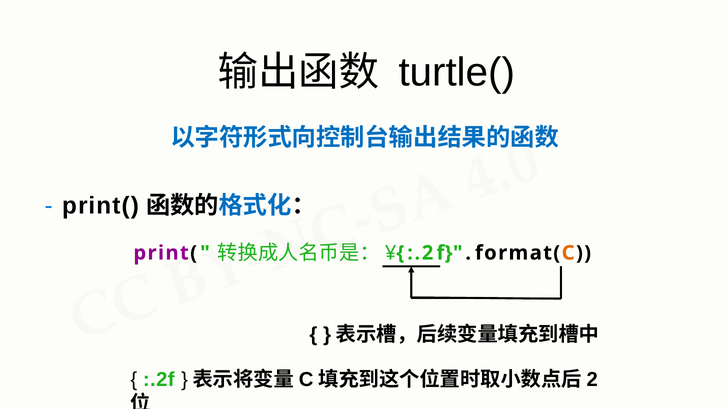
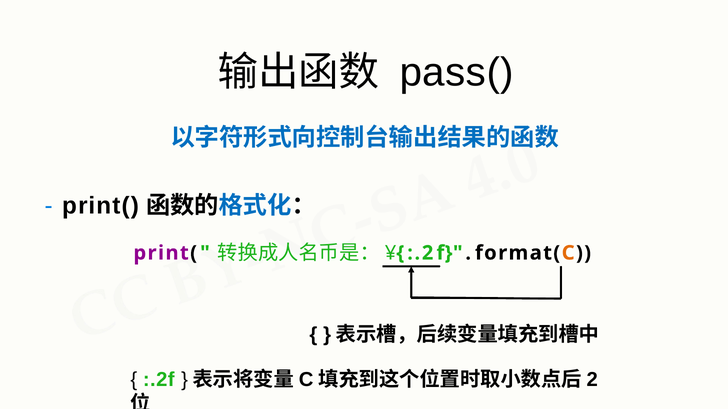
turtle(: turtle( -> pass(
